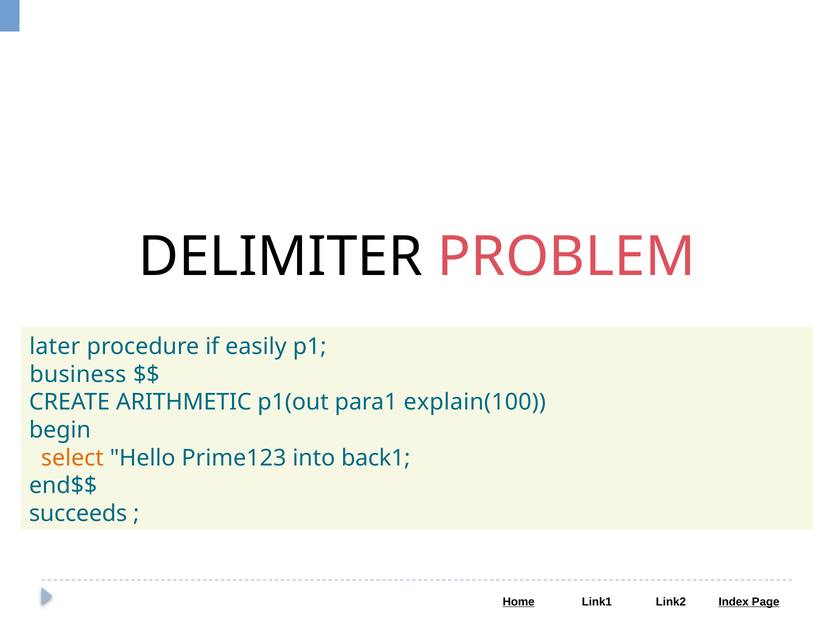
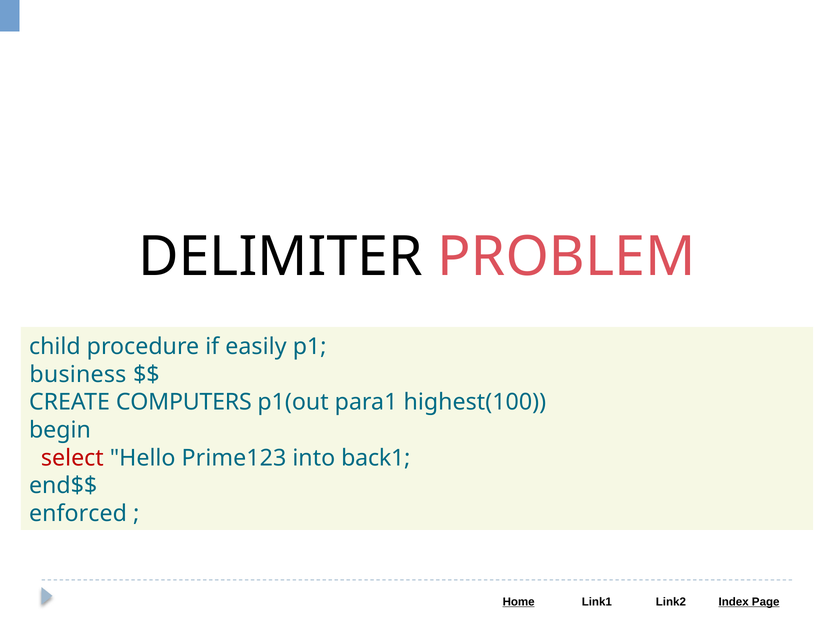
later: later -> child
ARITHMETIC: ARITHMETIC -> COMPUTERS
explain(100: explain(100 -> highest(100
select colour: orange -> red
succeeds: succeeds -> enforced
